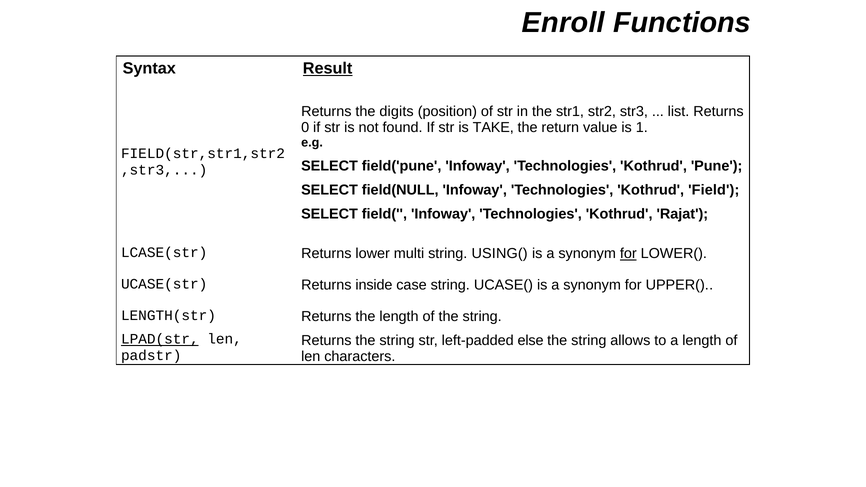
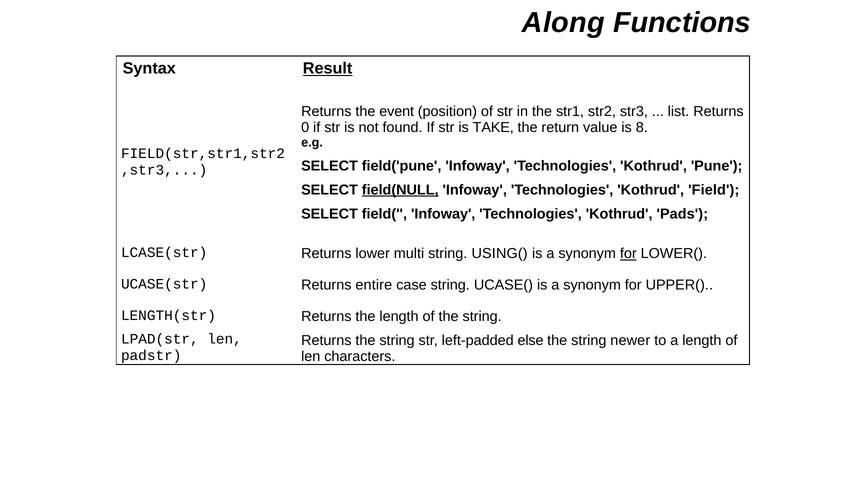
Enroll: Enroll -> Along
digits: digits -> event
1: 1 -> 8
field(NULL underline: none -> present
Rajat: Rajat -> Pads
inside: inside -> entire
allows: allows -> newer
LPAD(str underline: present -> none
